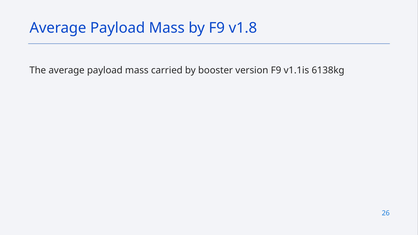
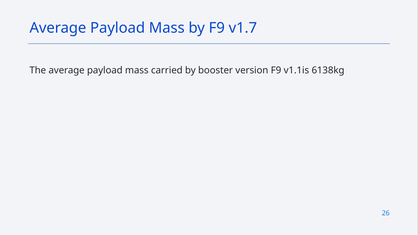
v1.8: v1.8 -> v1.7
